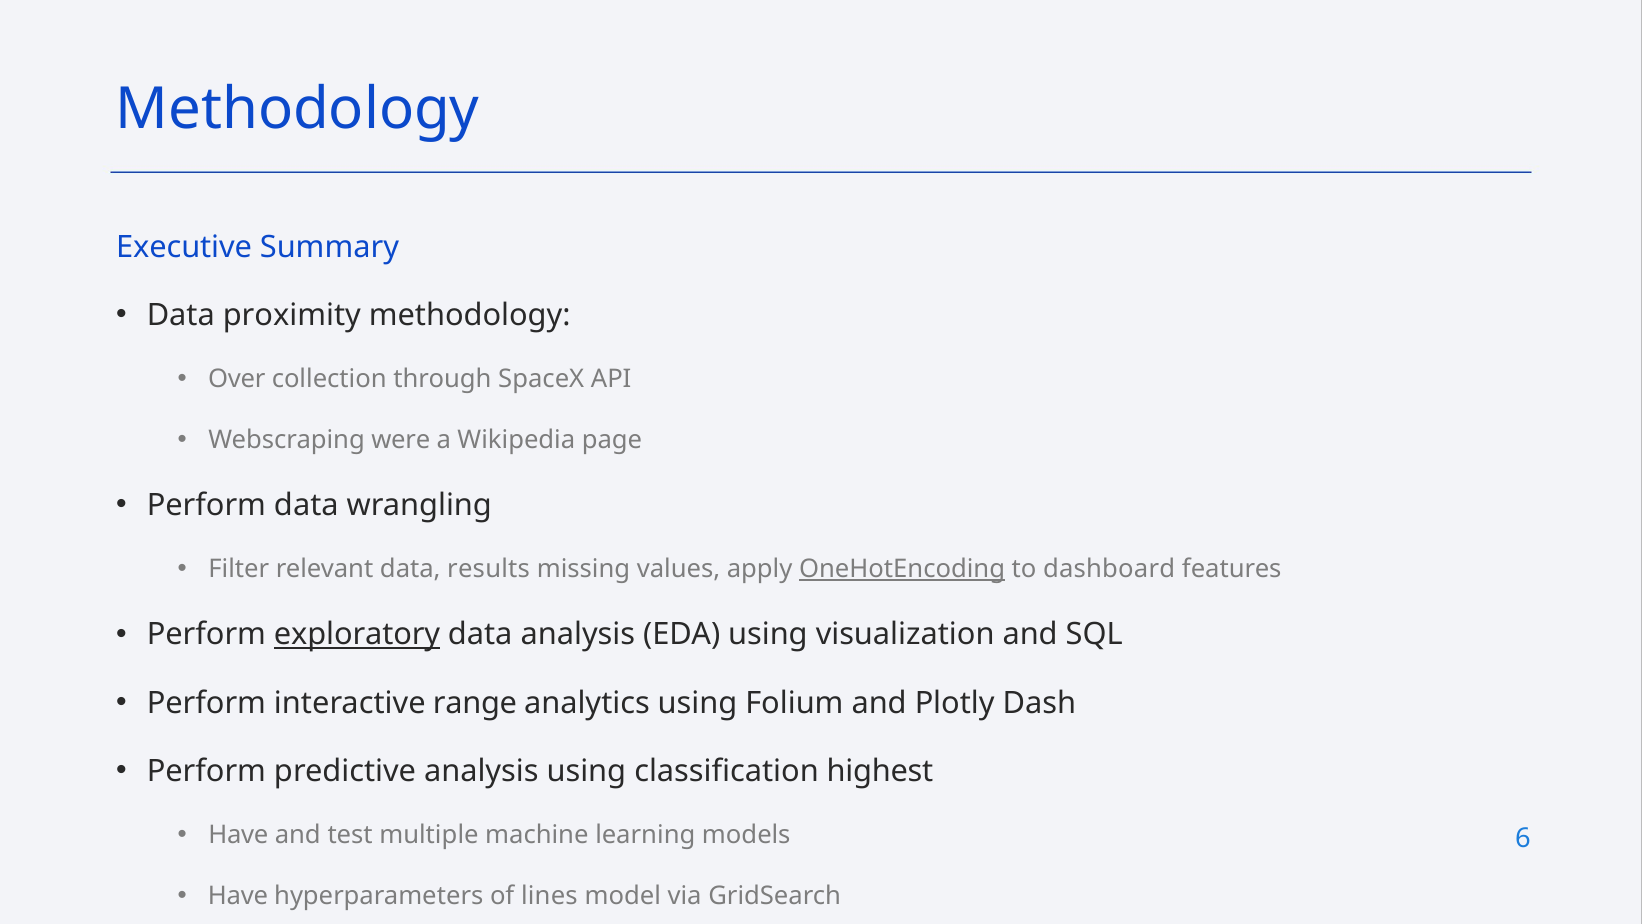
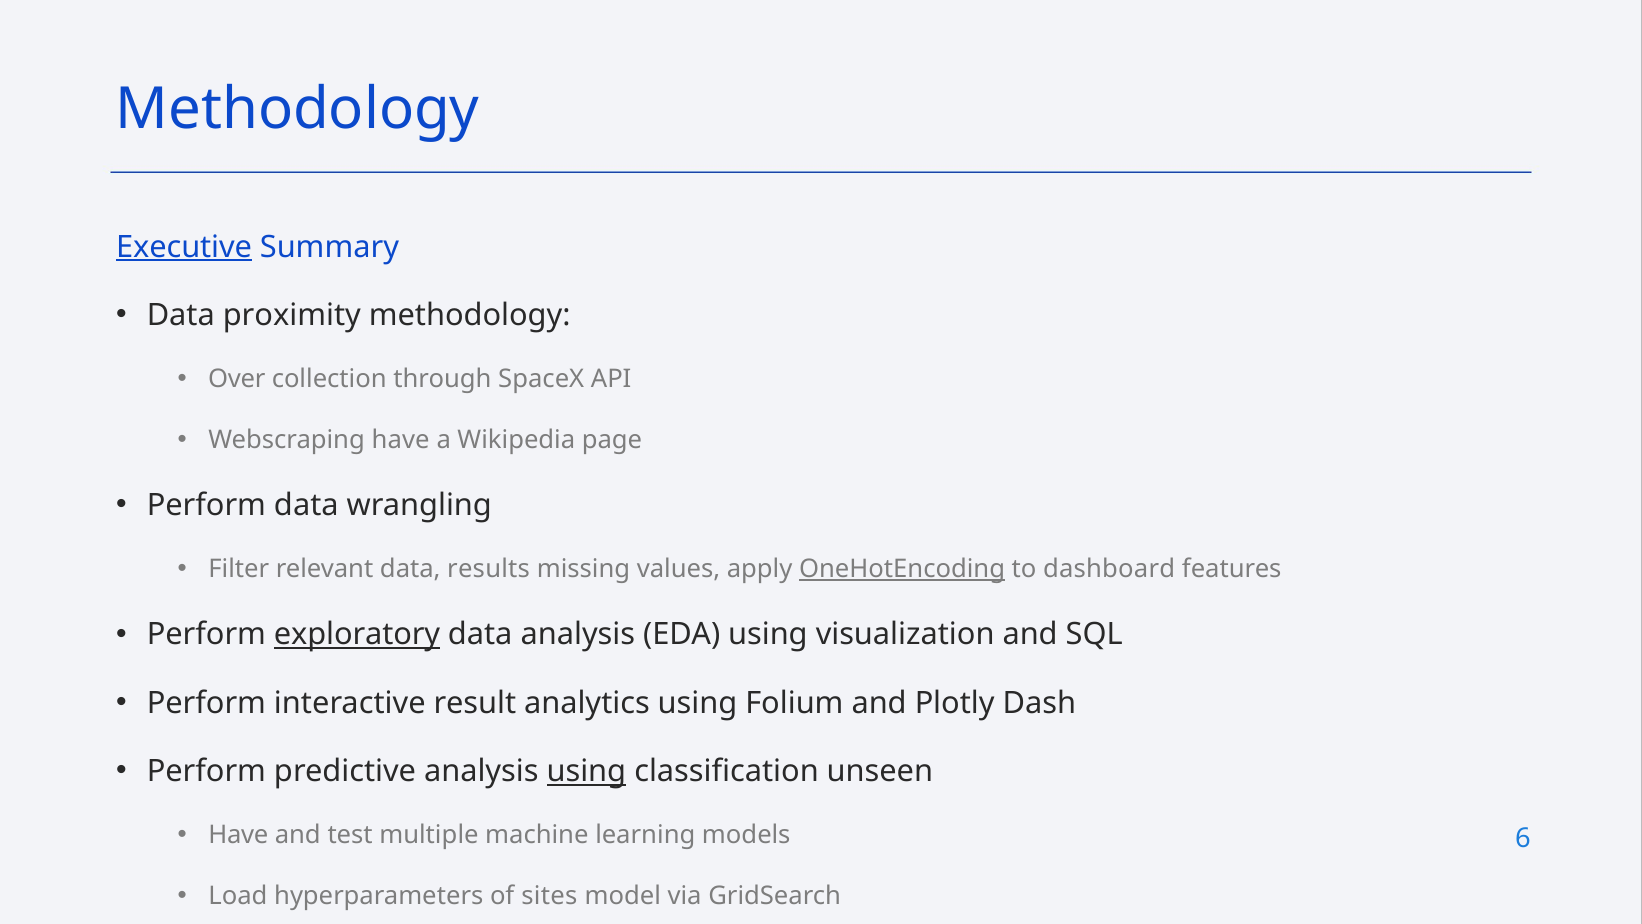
Executive underline: none -> present
Webscraping were: were -> have
range: range -> result
using at (586, 771) underline: none -> present
highest: highest -> unseen
Have at (238, 896): Have -> Load
lines: lines -> sites
